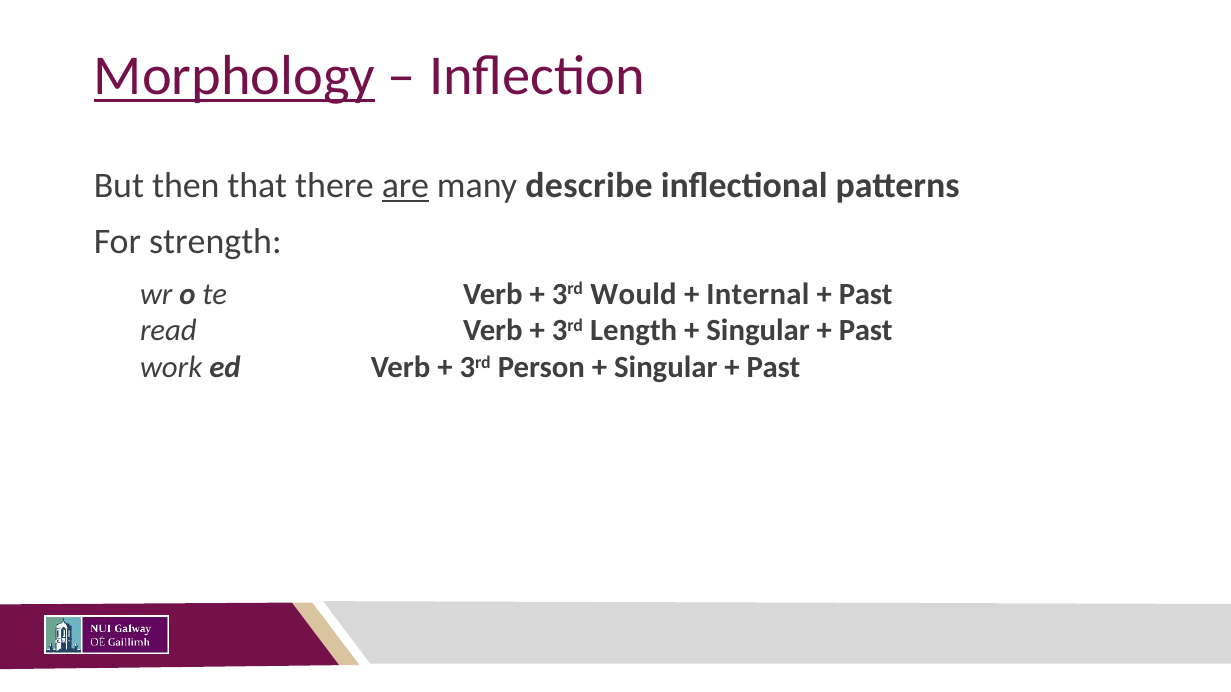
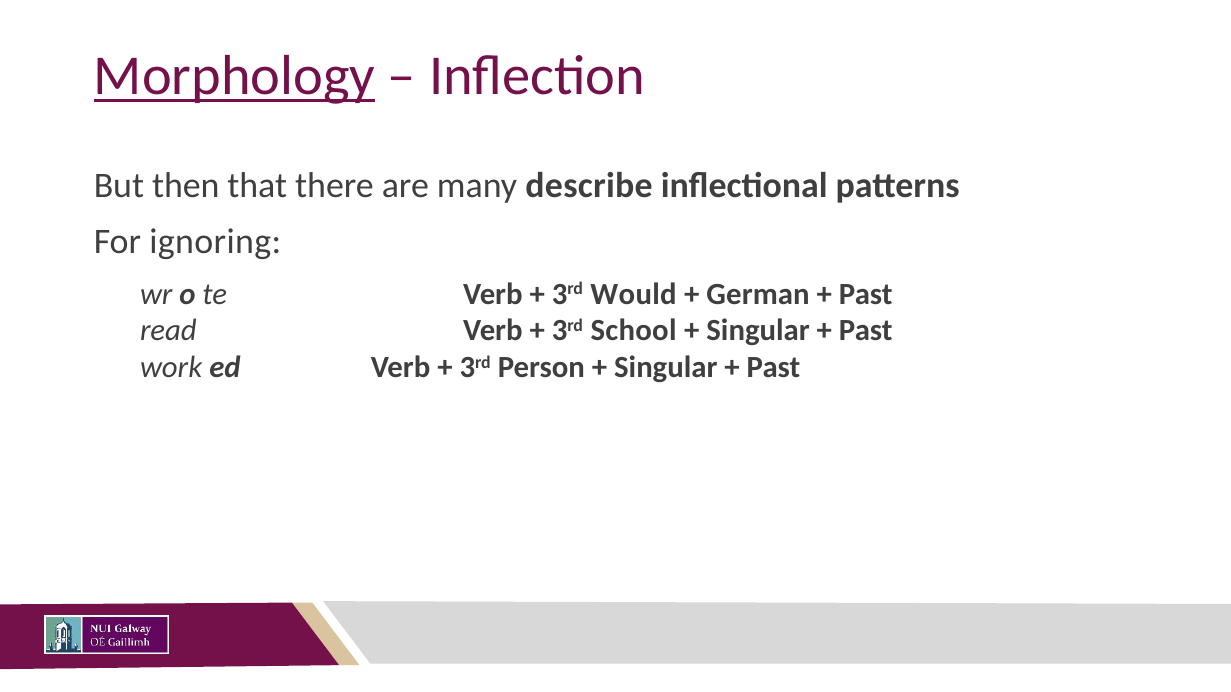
are underline: present -> none
strength: strength -> ignoring
Internal: Internal -> German
Length: Length -> School
